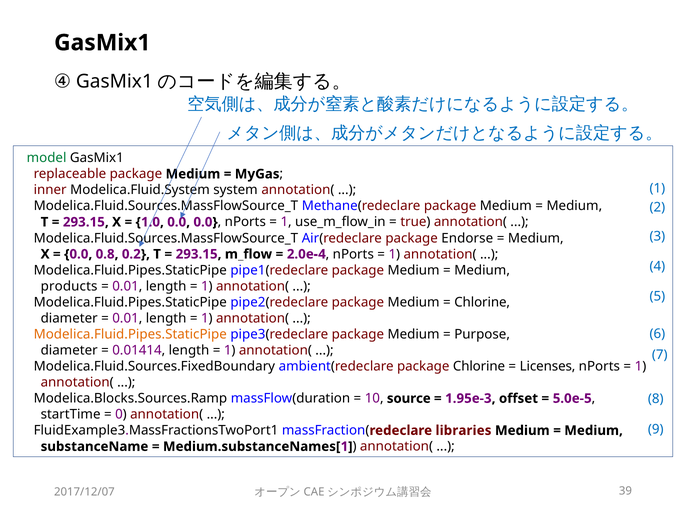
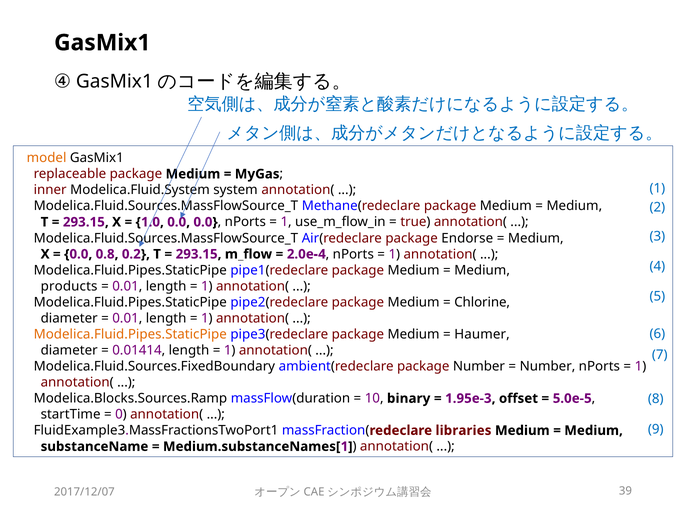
model colour: green -> orange
Purpose: Purpose -> Haumer
package Chlorine: Chlorine -> Number
Licenses at (548, 366): Licenses -> Number
source: source -> binary
